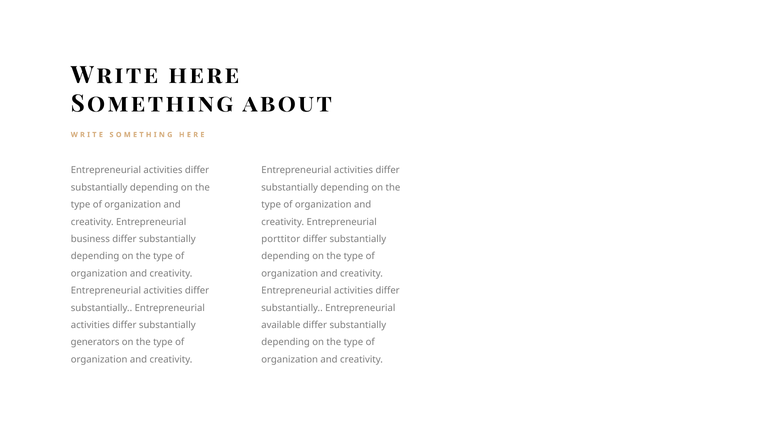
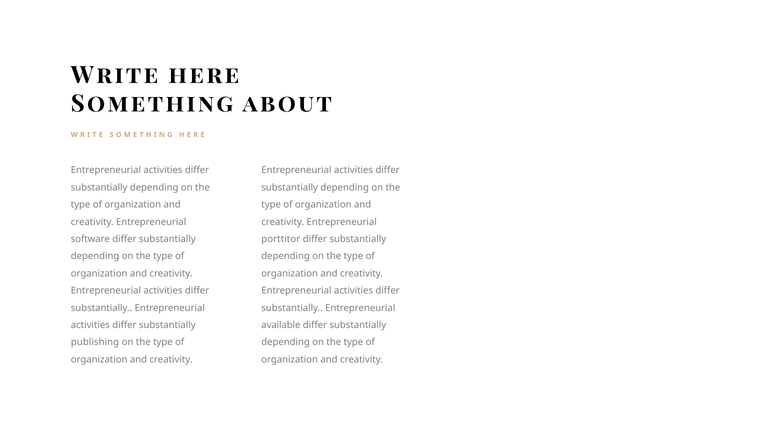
business: business -> software
generators: generators -> publishing
